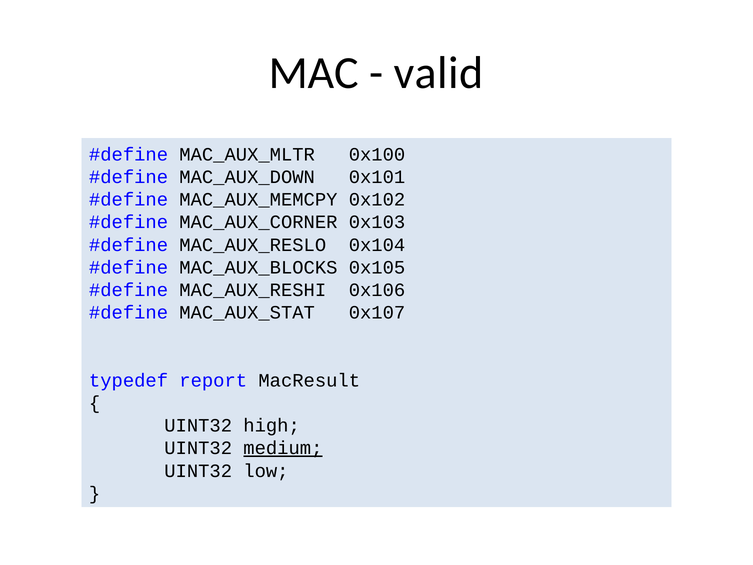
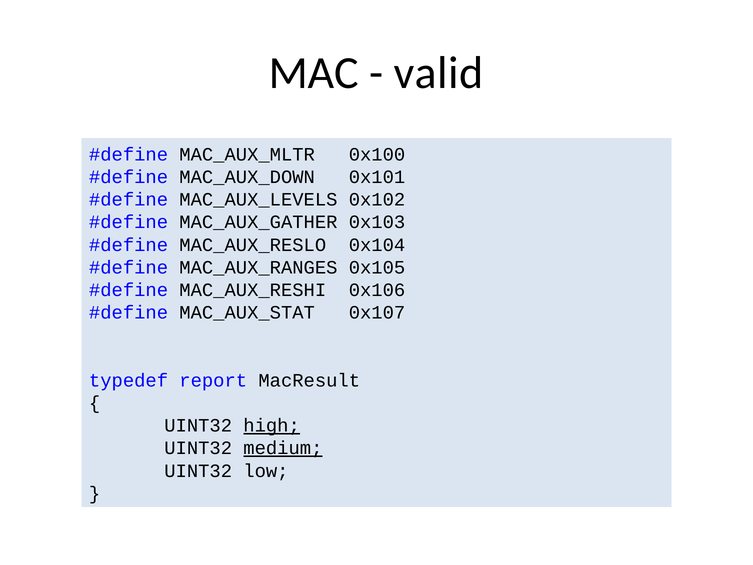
MAC_AUX_MEMCPY: MAC_AUX_MEMCPY -> MAC_AUX_LEVELS
MAC_AUX_CORNER: MAC_AUX_CORNER -> MAC_AUX_GATHER
MAC_AUX_BLOCKS: MAC_AUX_BLOCKS -> MAC_AUX_RANGES
high underline: none -> present
